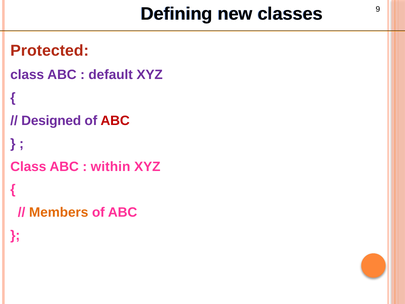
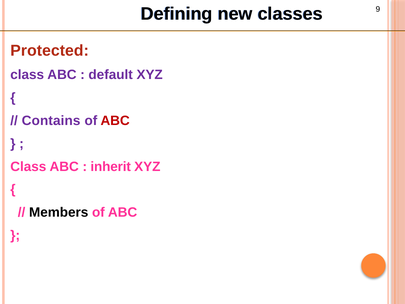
Designed: Designed -> Contains
within: within -> inherit
Members colour: orange -> black
